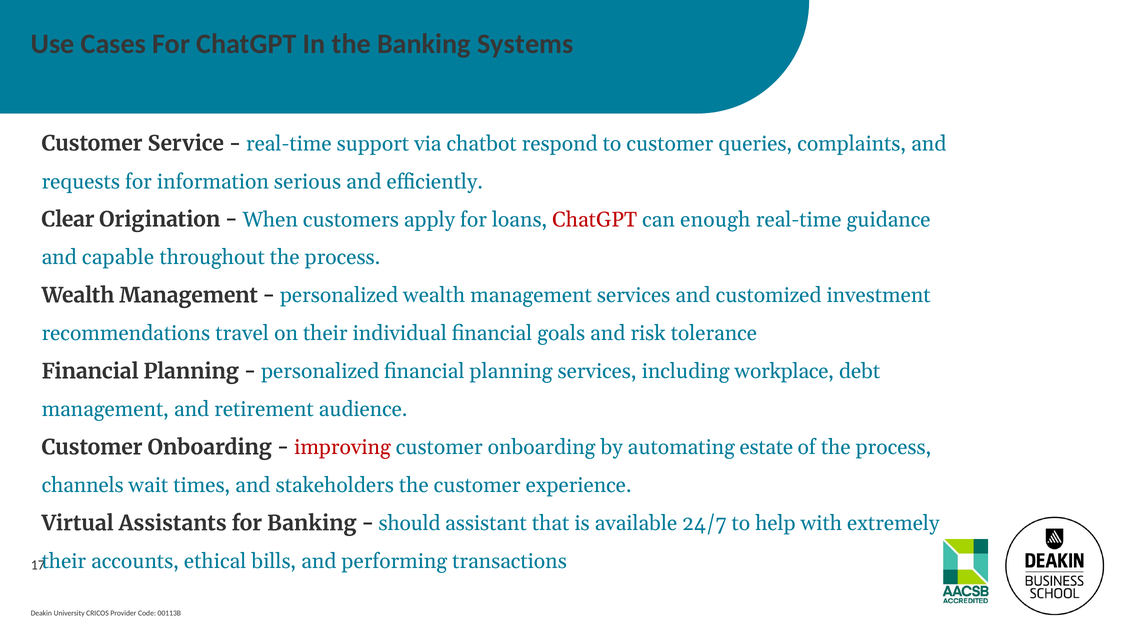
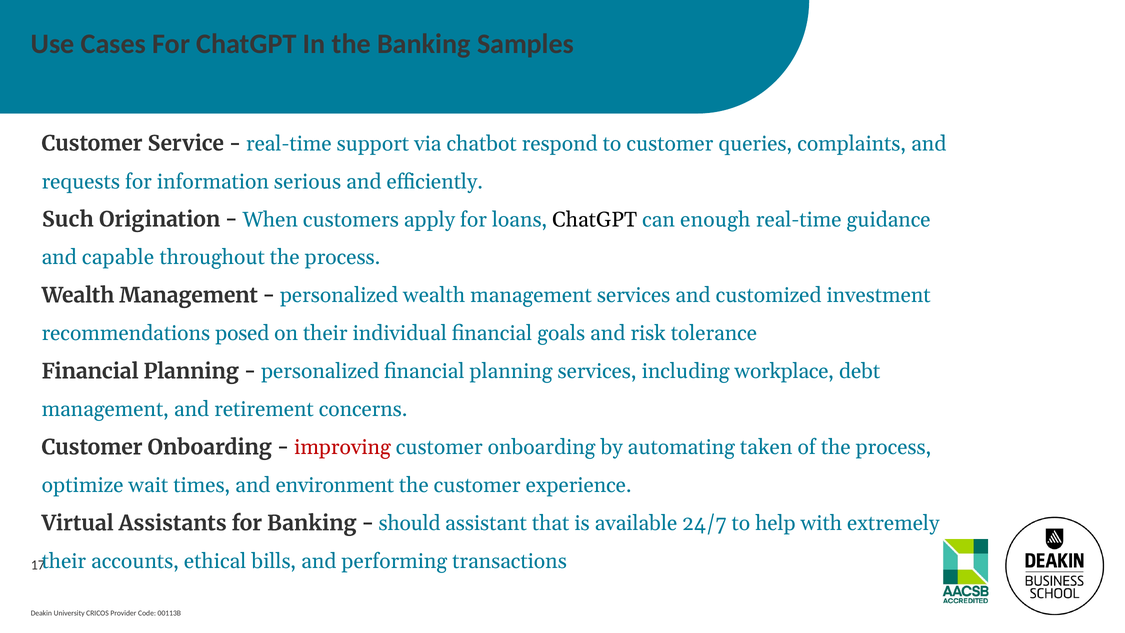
Systems: Systems -> Samples
Clear: Clear -> Such
ChatGPT at (595, 219) colour: red -> black
travel: travel -> posed
audience: audience -> concerns
estate: estate -> taken
channels: channels -> optimize
stakeholders: stakeholders -> environment
